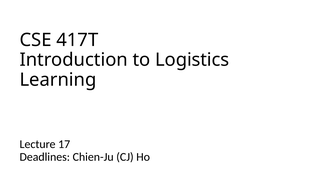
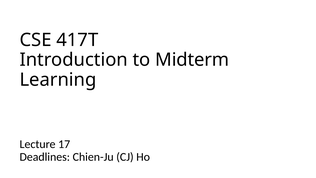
Logistics: Logistics -> Midterm
